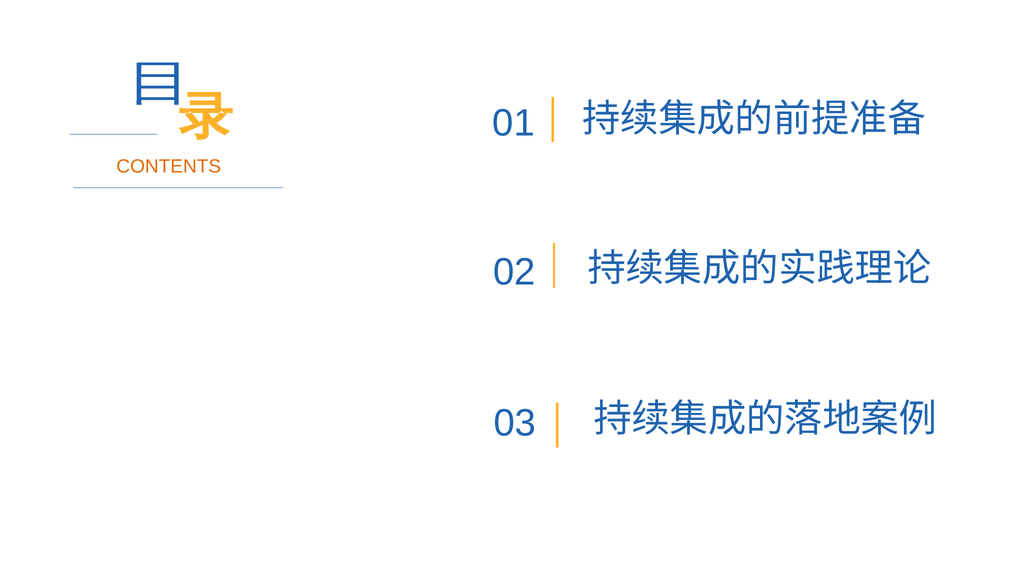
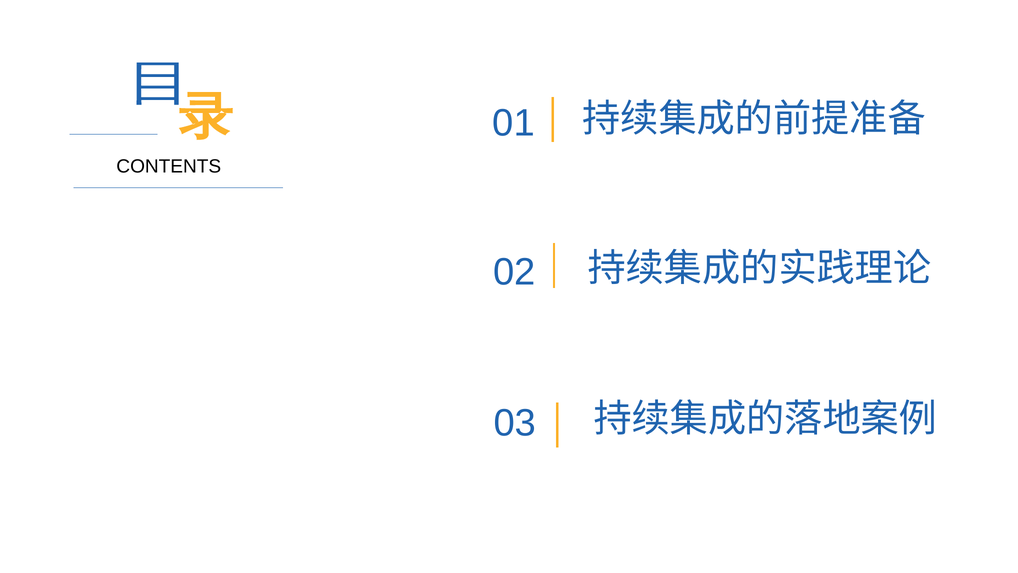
CONTENTS colour: orange -> black
